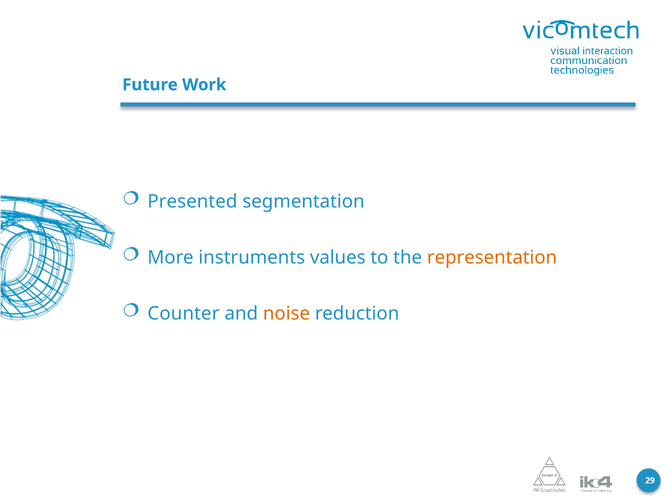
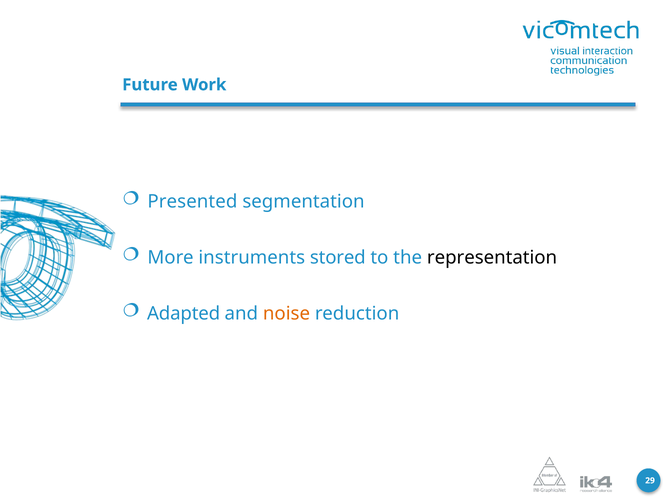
values: values -> stored
representation colour: orange -> black
Counter: Counter -> Adapted
